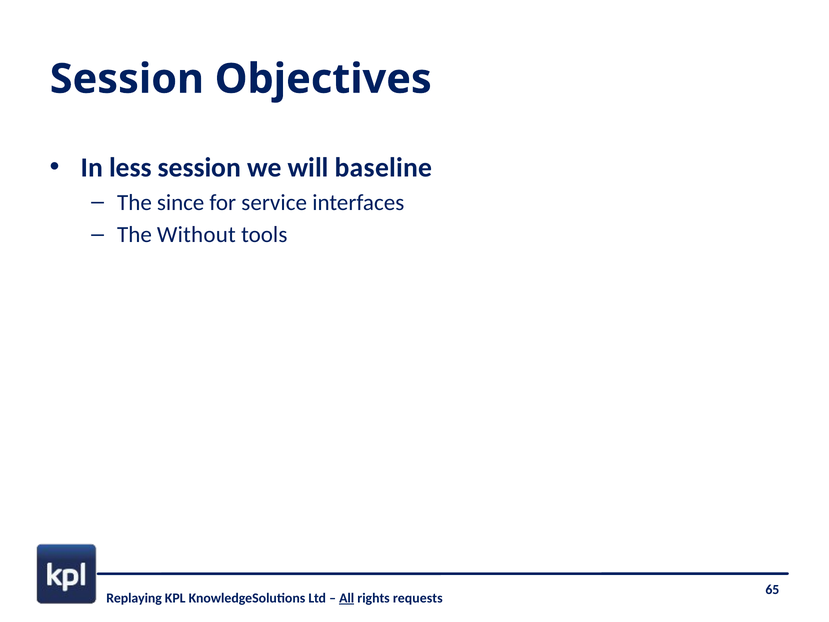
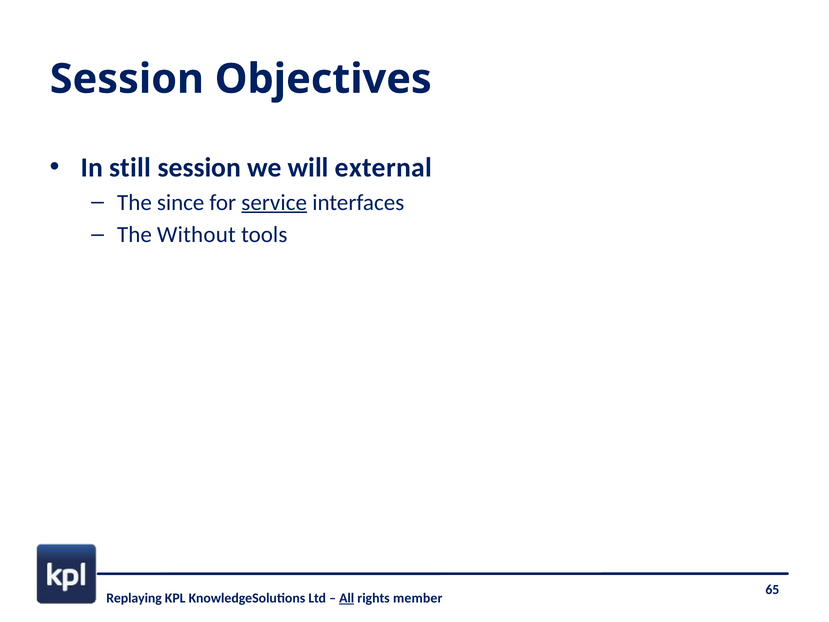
less: less -> still
baseline: baseline -> external
service underline: none -> present
requests: requests -> member
